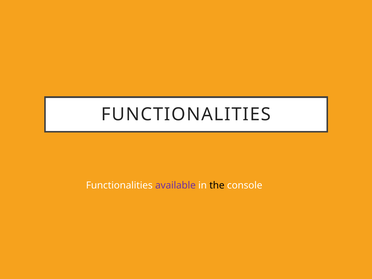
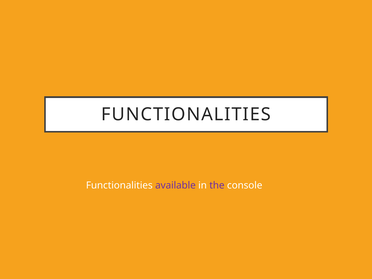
the colour: black -> purple
